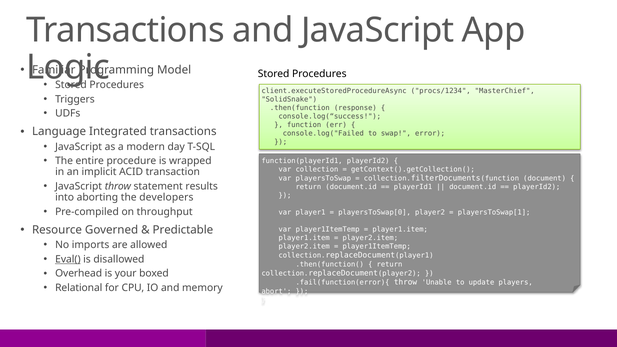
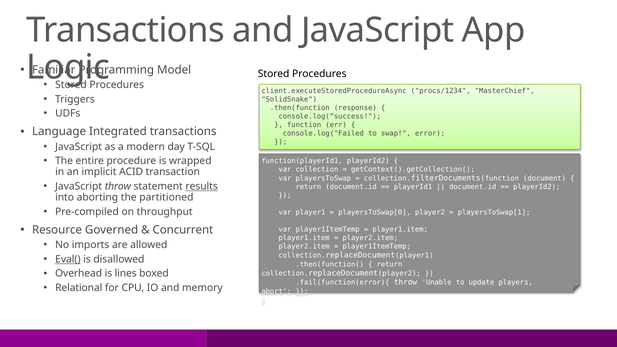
results underline: none -> present
developers: developers -> partitioned
Predictable: Predictable -> Concurrent
your: your -> lines
